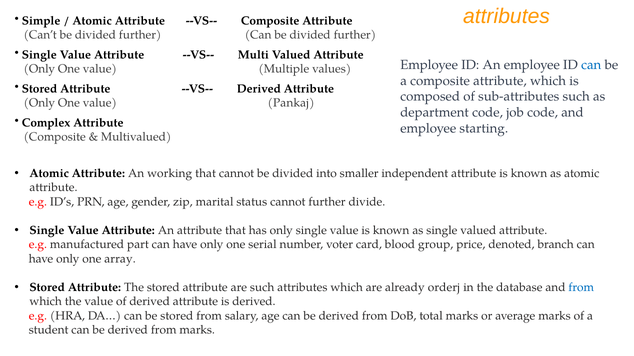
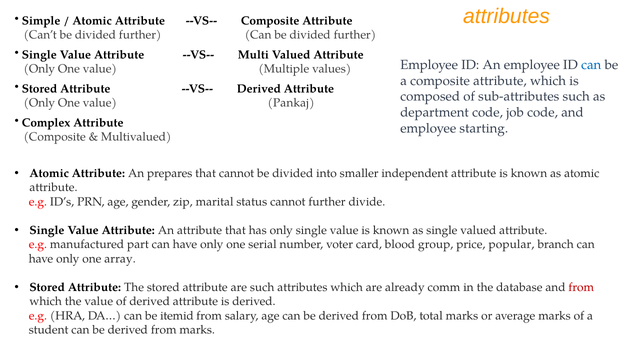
working: working -> prepares
denoted: denoted -> popular
orderj: orderj -> comm
from at (581, 288) colour: blue -> red
be stored: stored -> itemid
